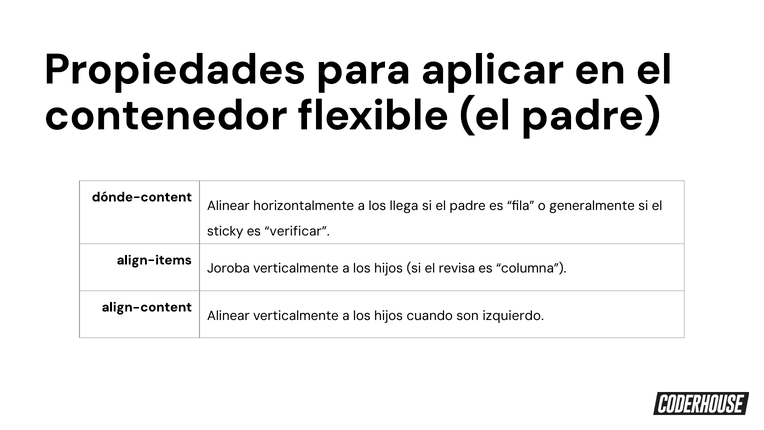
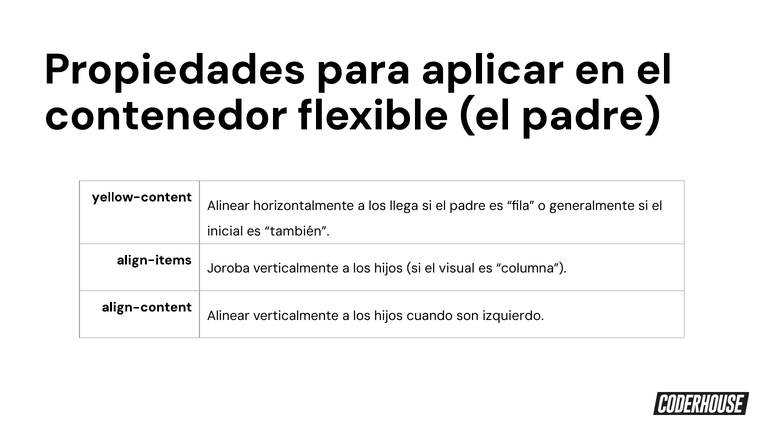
dónde-content: dónde-content -> yellow-content
sticky: sticky -> inicial
verificar: verificar -> también
revisa: revisa -> visual
